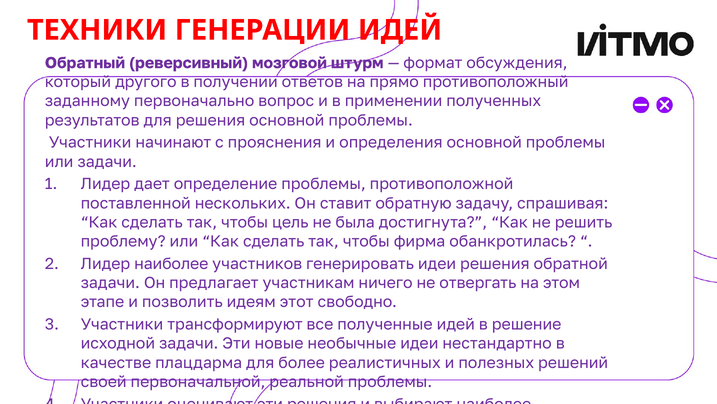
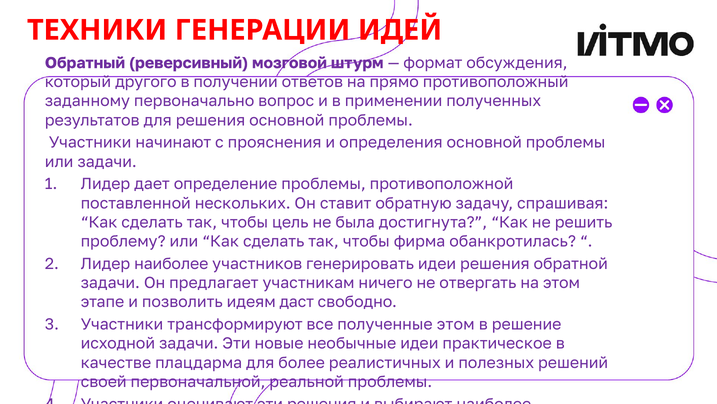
этот: этот -> даст
полученные идей: идей -> этом
идеи нестандартно: нестандартно -> практическое
